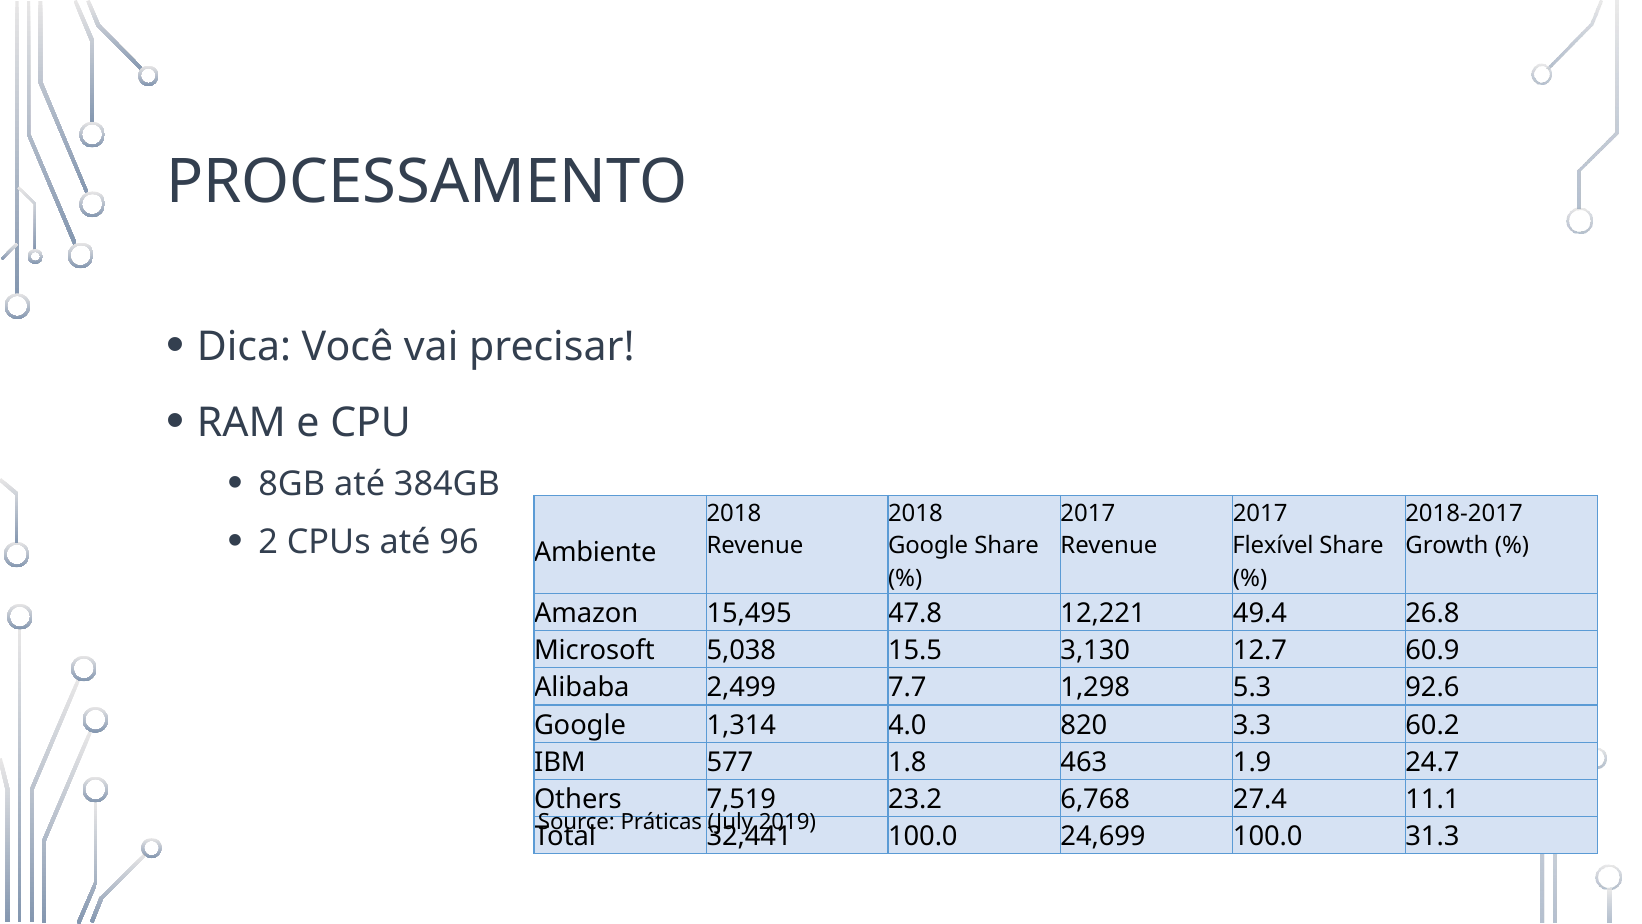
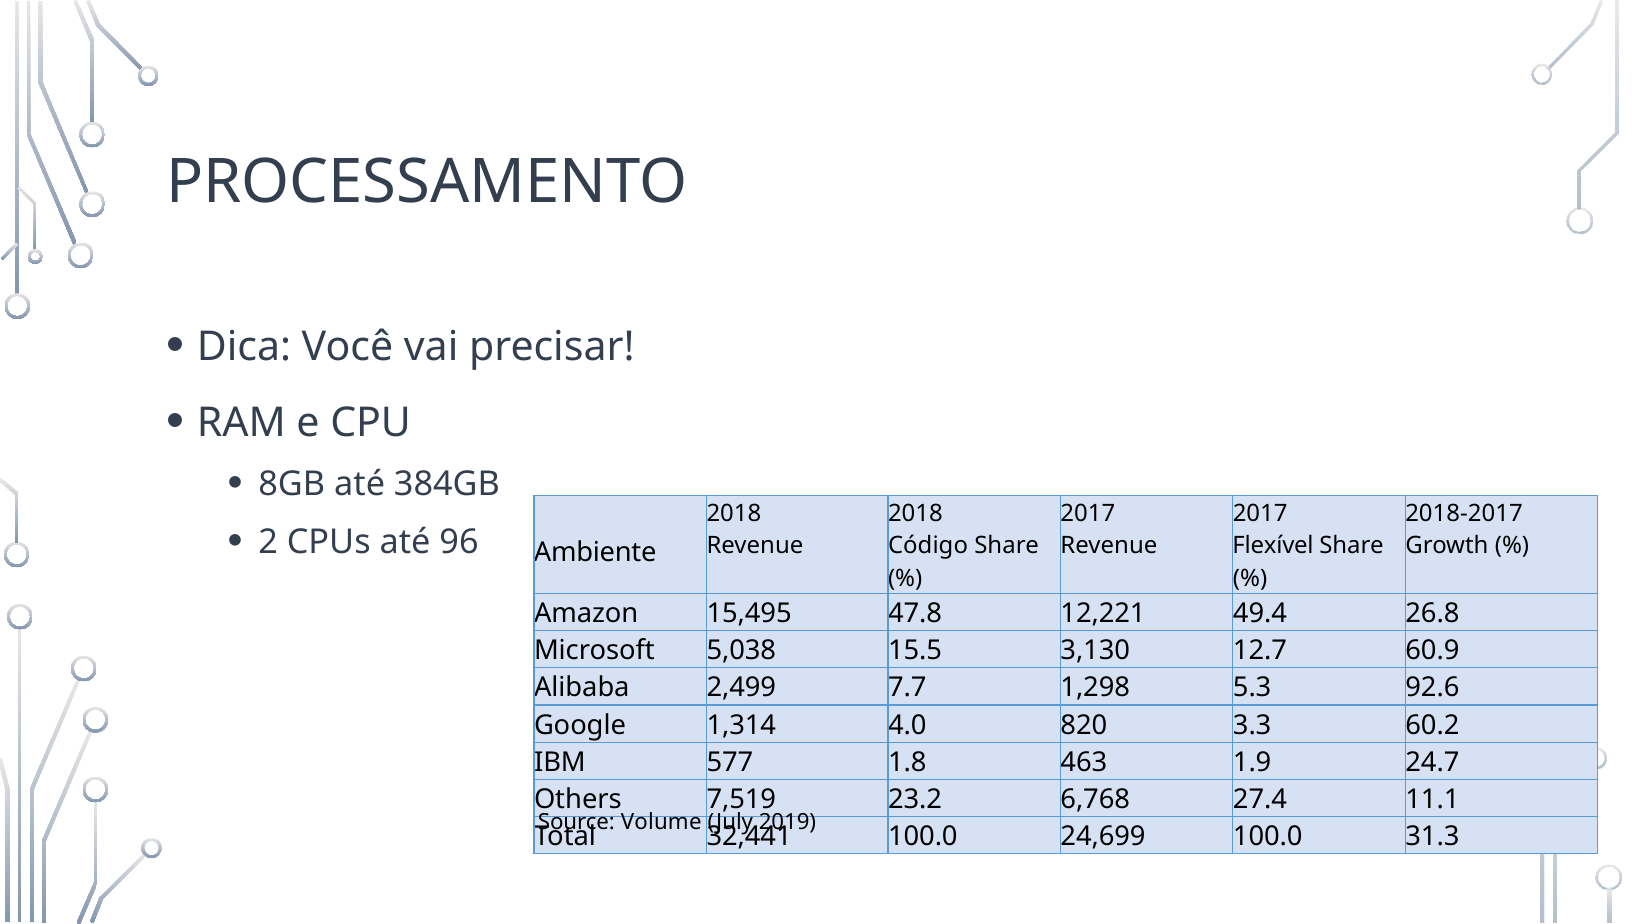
Google at (928, 546): Google -> Código
Práticas: Práticas -> Volume
